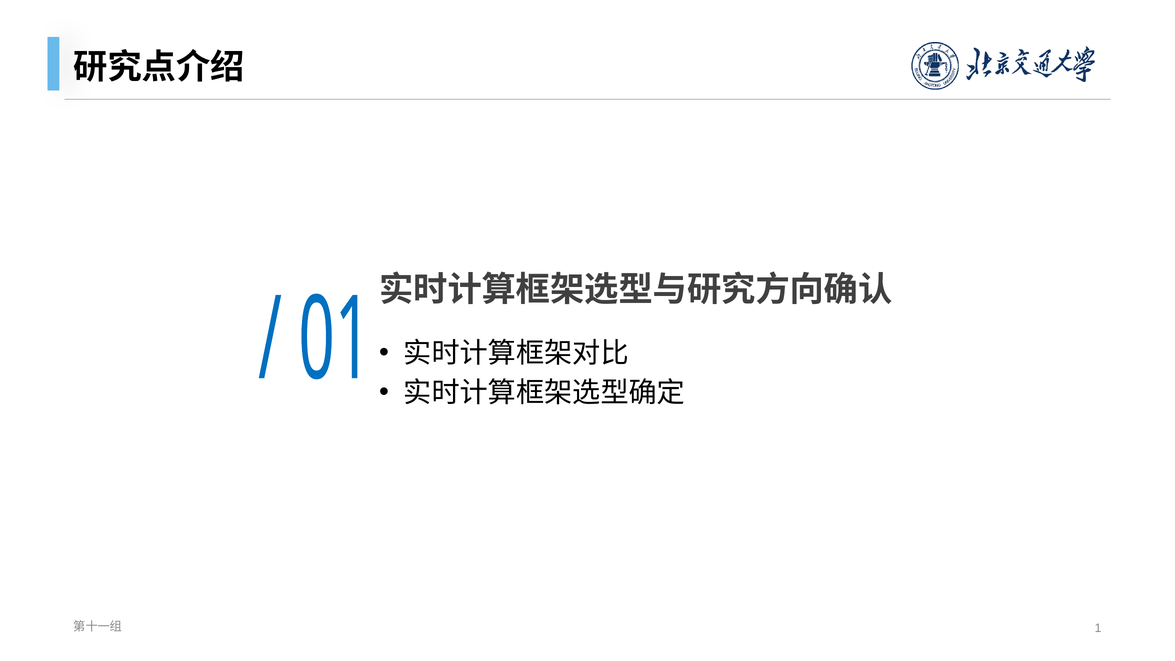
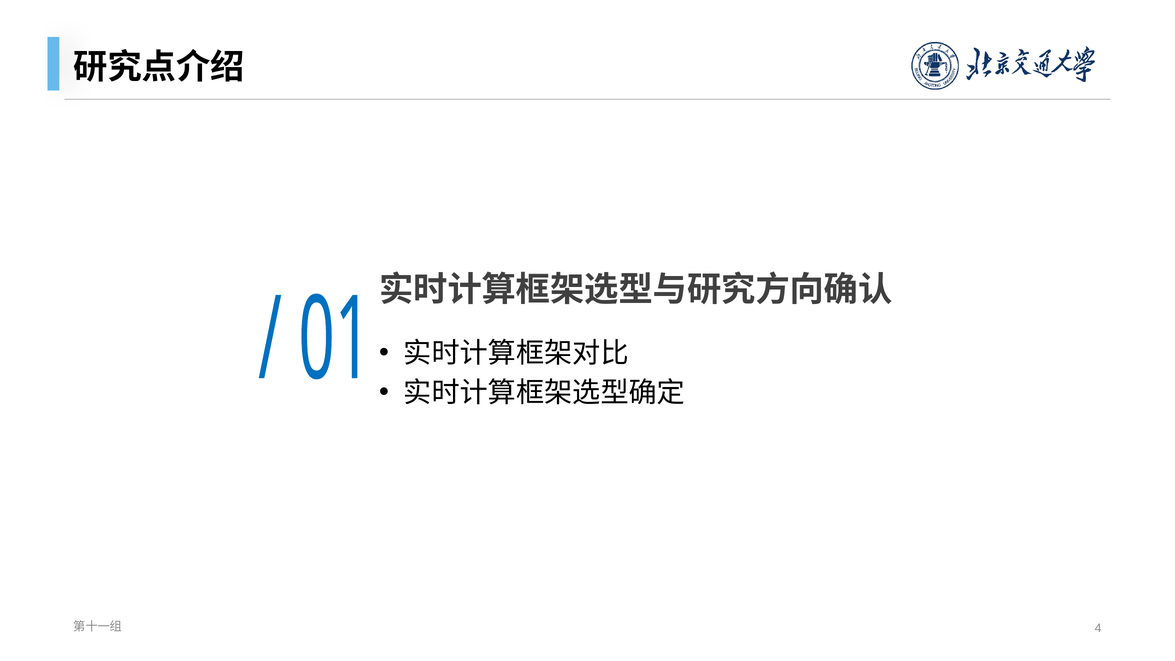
1: 1 -> 4
